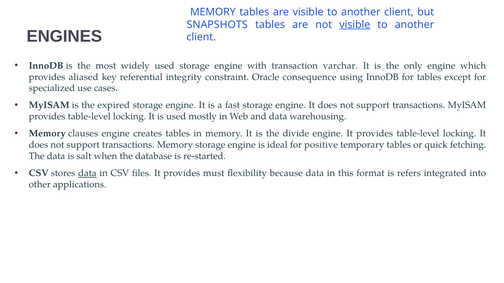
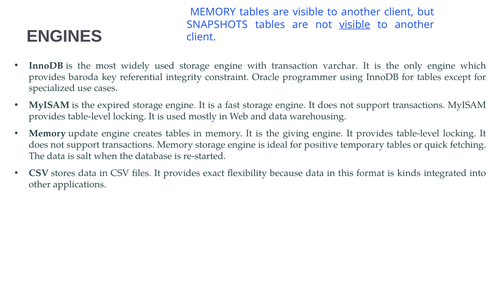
aliased: aliased -> baroda
consequence: consequence -> programmer
clauses: clauses -> update
divide: divide -> giving
data at (87, 173) underline: present -> none
must: must -> exact
refers: refers -> kinds
